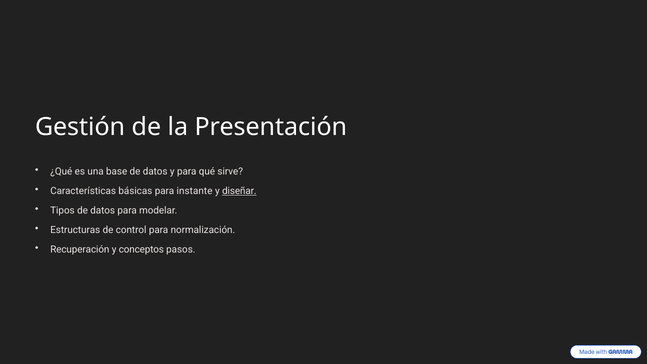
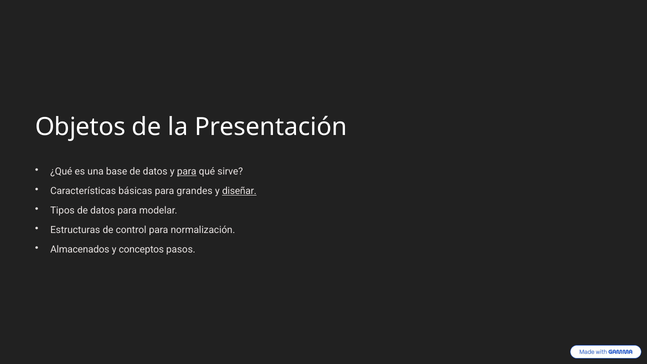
Gestión: Gestión -> Objetos
para at (187, 171) underline: none -> present
instante: instante -> grandes
Recuperación: Recuperación -> Almacenados
